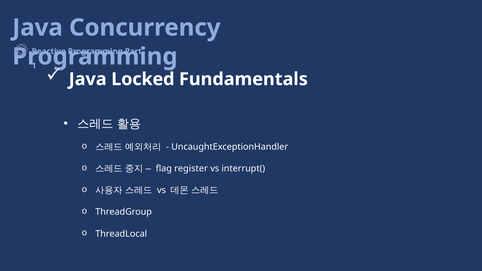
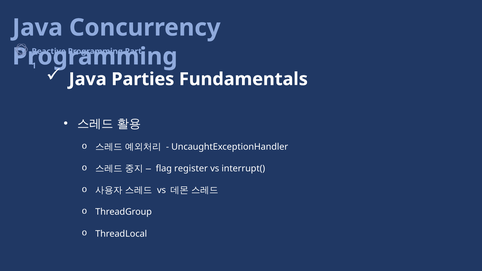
Locked: Locked -> Parties
